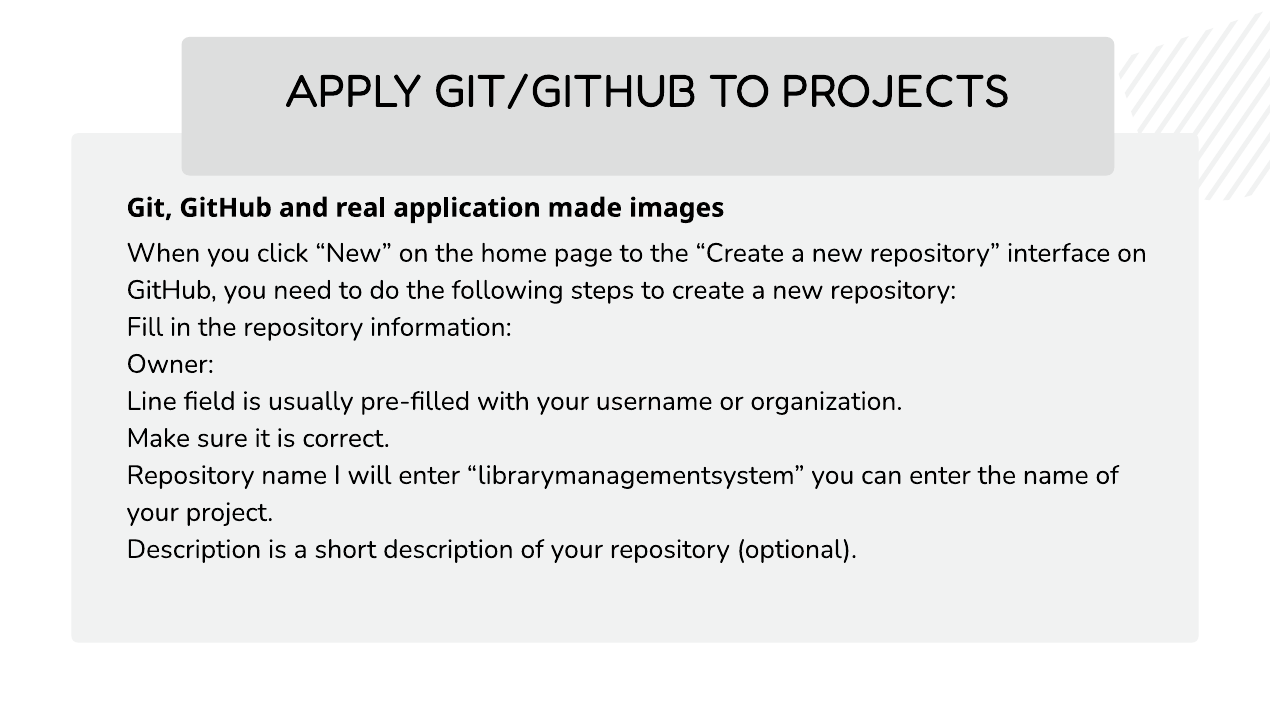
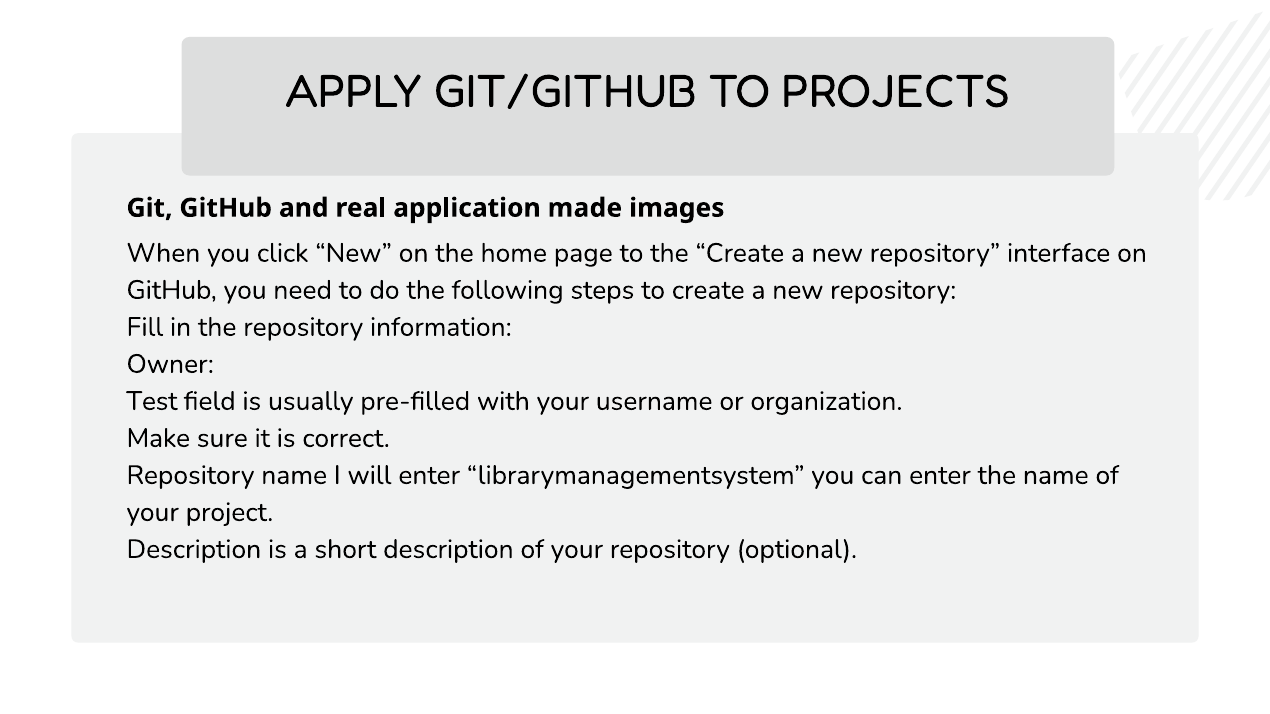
Line: Line -> Test
